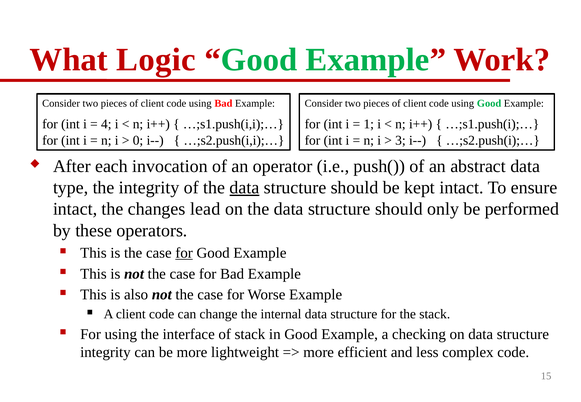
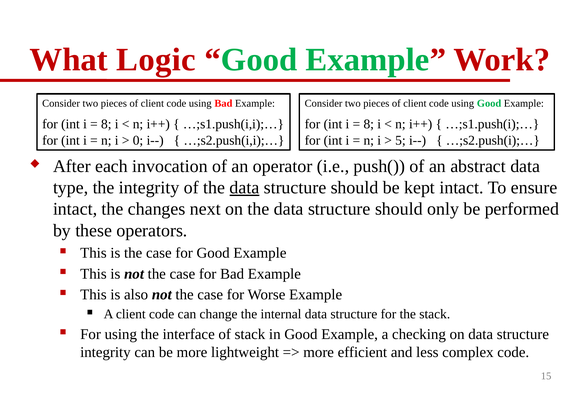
4 at (106, 124): 4 -> 8
1 at (369, 124): 1 -> 8
3: 3 -> 5
lead: lead -> next
for at (184, 253) underline: present -> none
